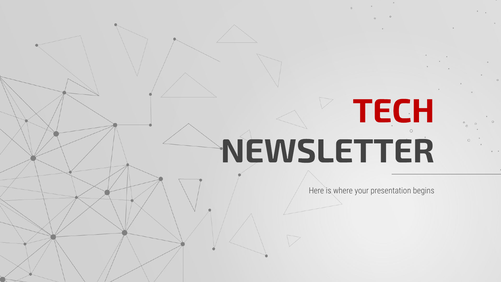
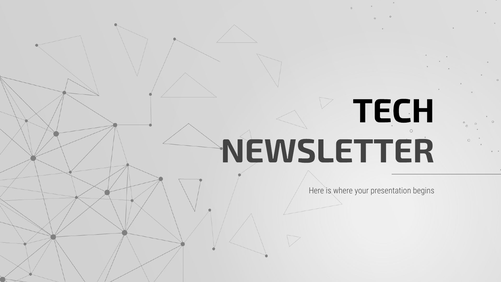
TECH colour: red -> black
